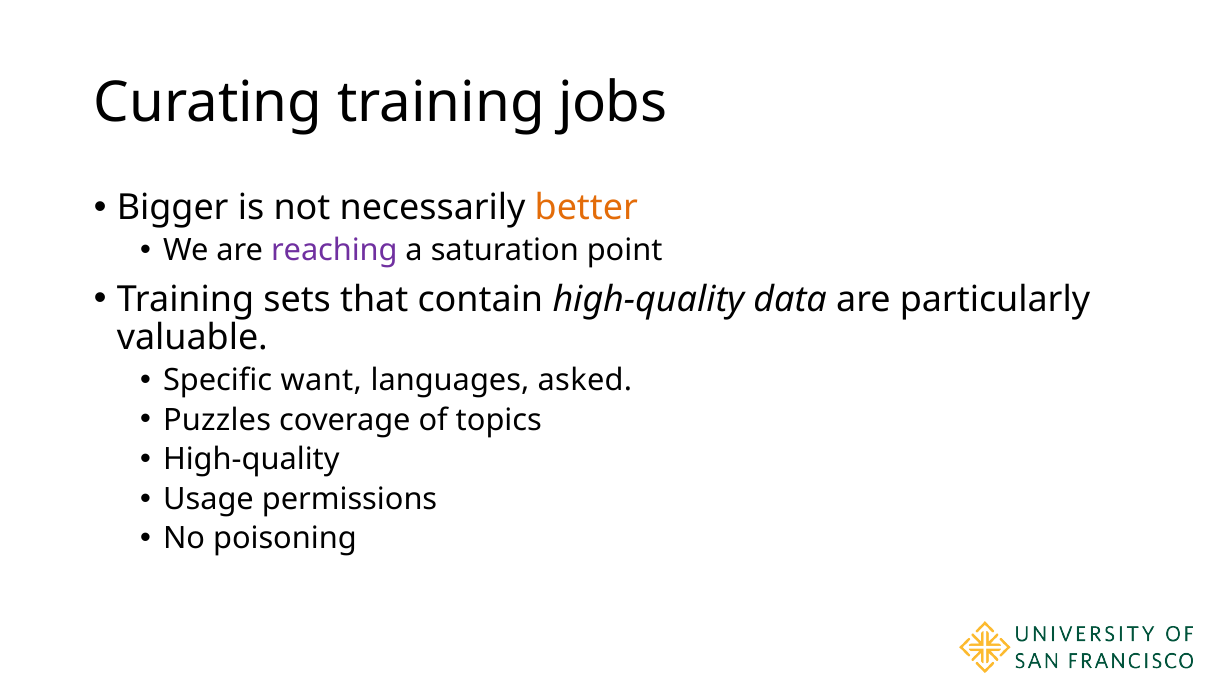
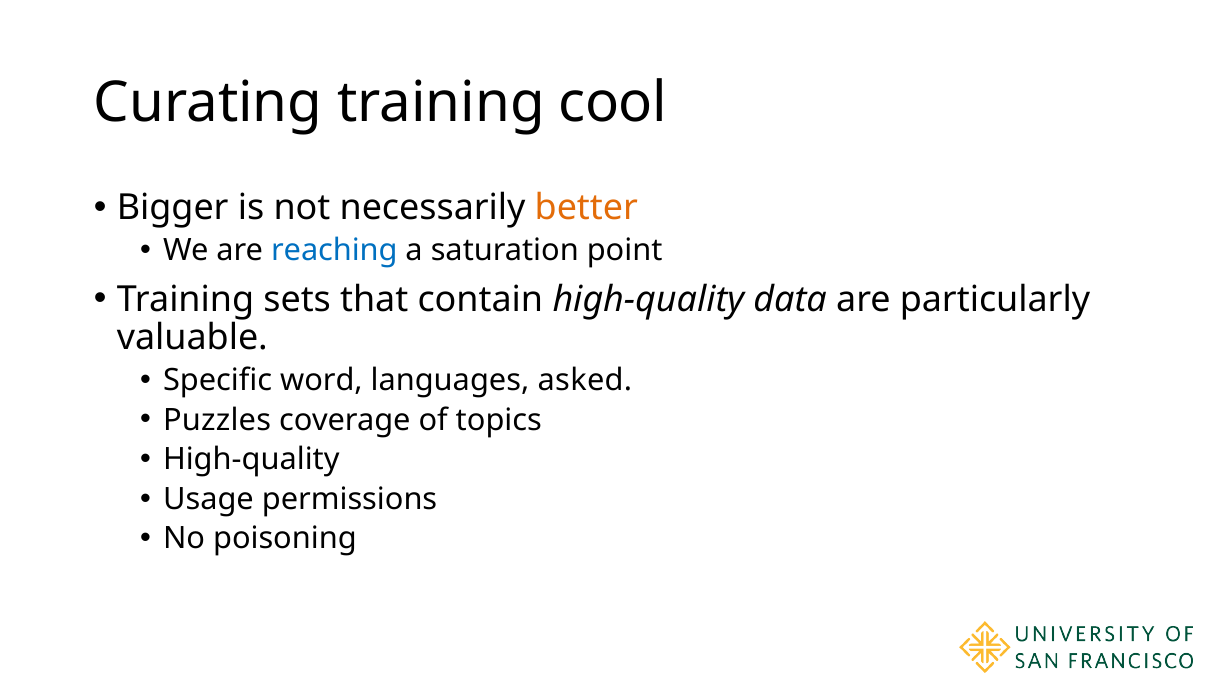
jobs: jobs -> cool
reaching colour: purple -> blue
want: want -> word
